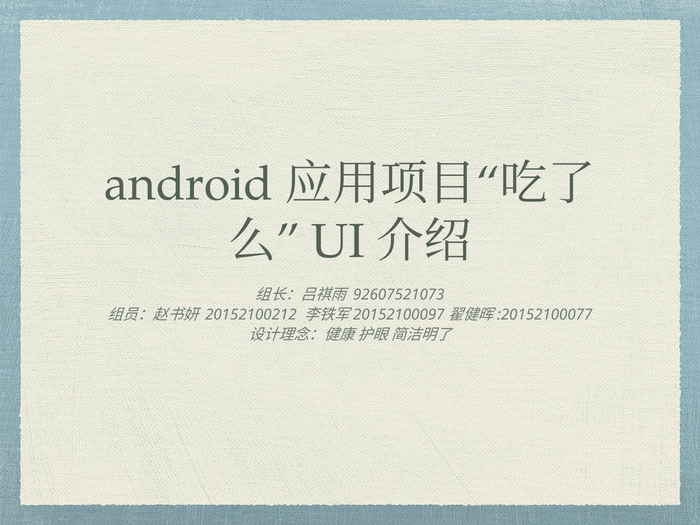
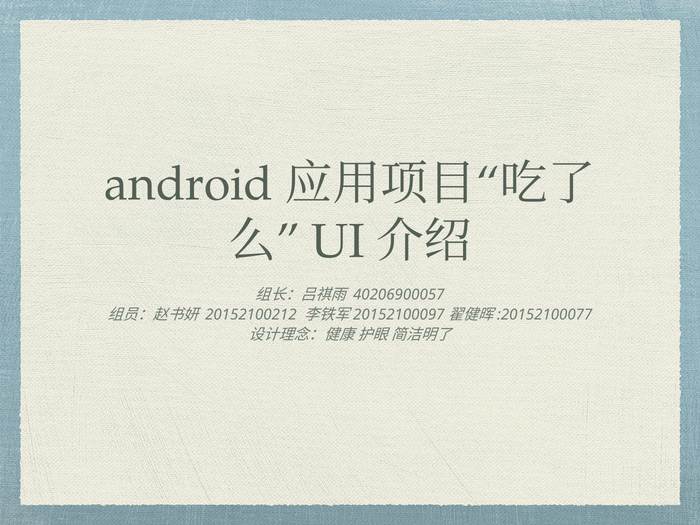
92607521073: 92607521073 -> 40206900057
